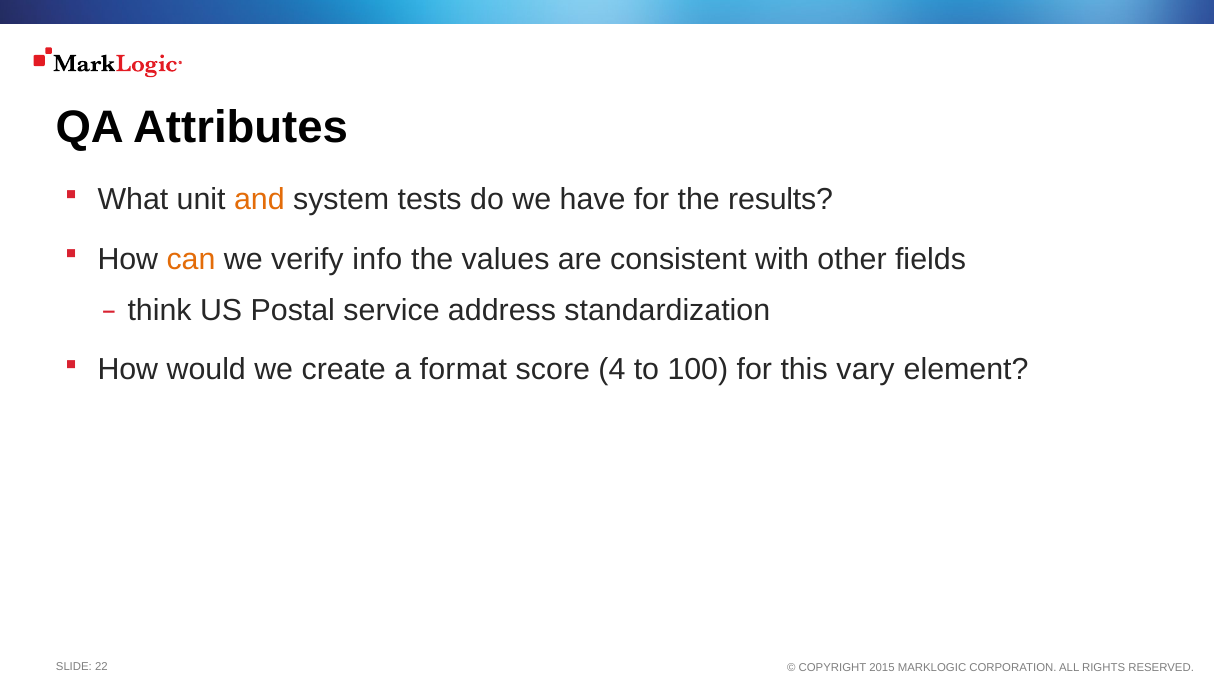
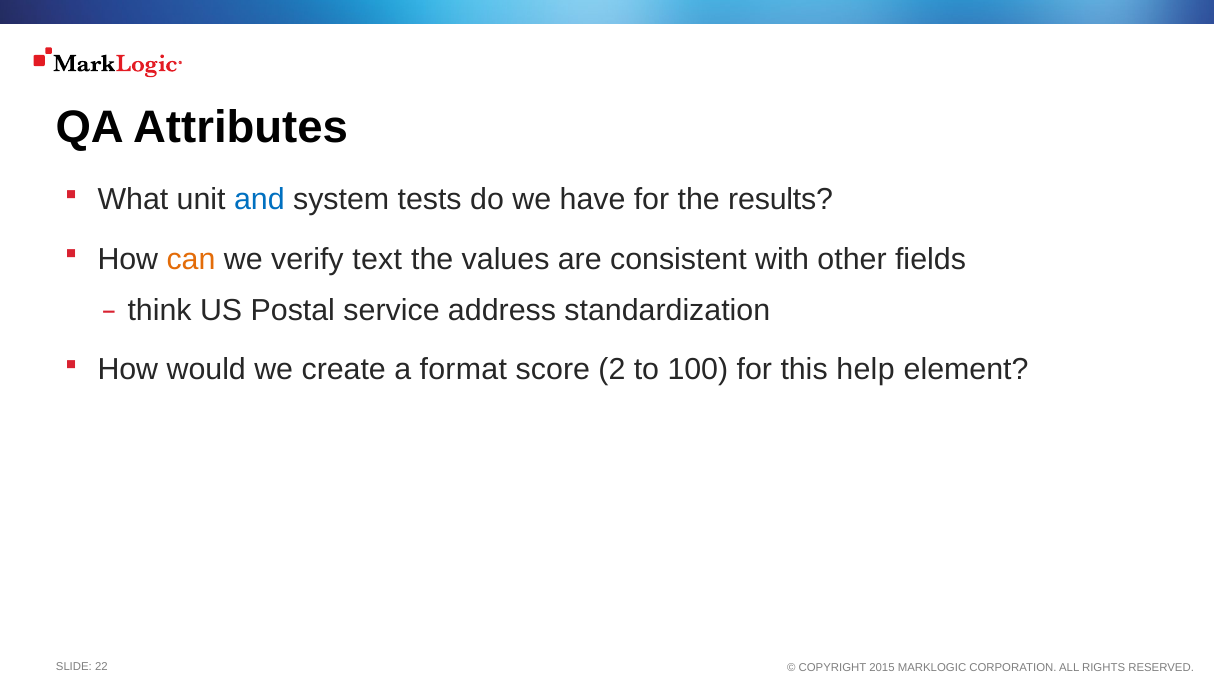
and colour: orange -> blue
info: info -> text
4: 4 -> 2
vary: vary -> help
